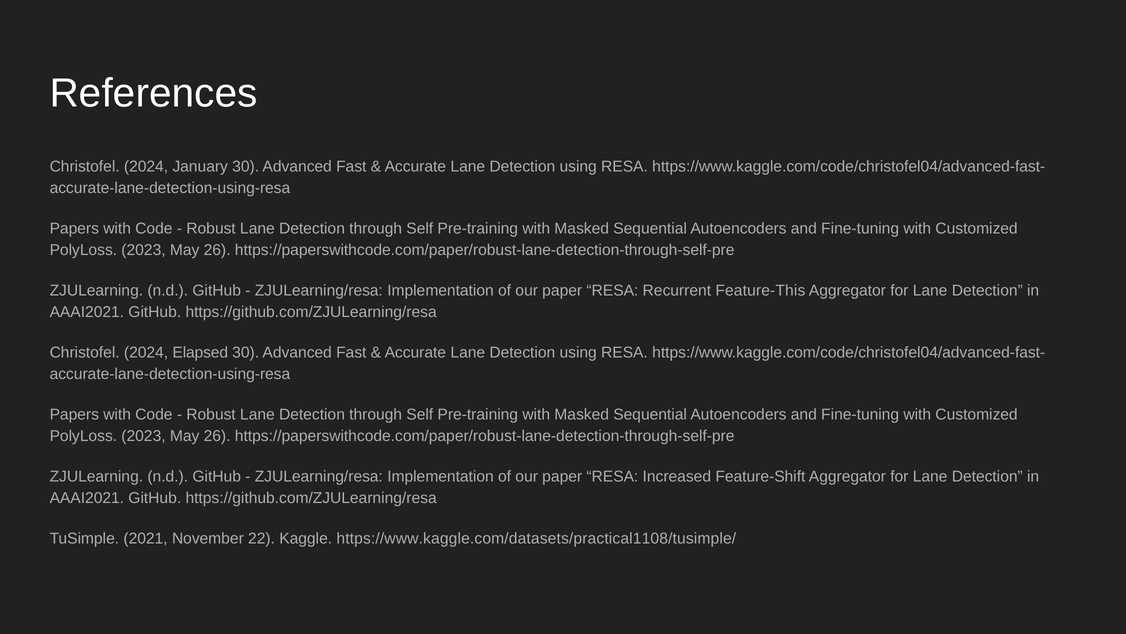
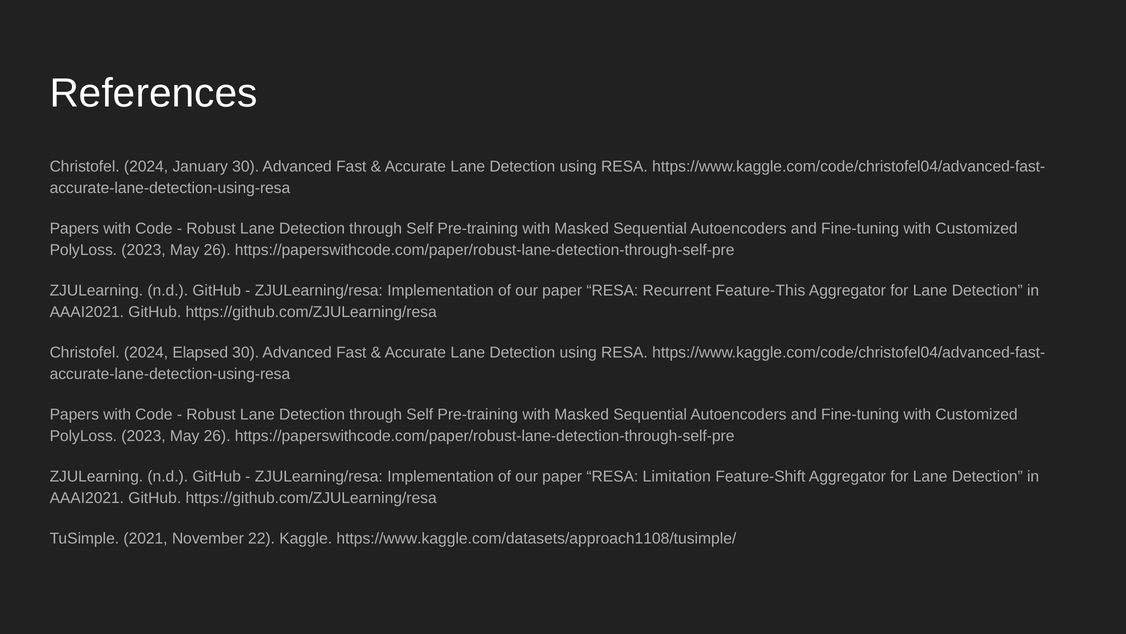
Increased: Increased -> Limitation
https://www.kaggle.com/datasets/practical1108/tusimple/: https://www.kaggle.com/datasets/practical1108/tusimple/ -> https://www.kaggle.com/datasets/approach1108/tusimple/
